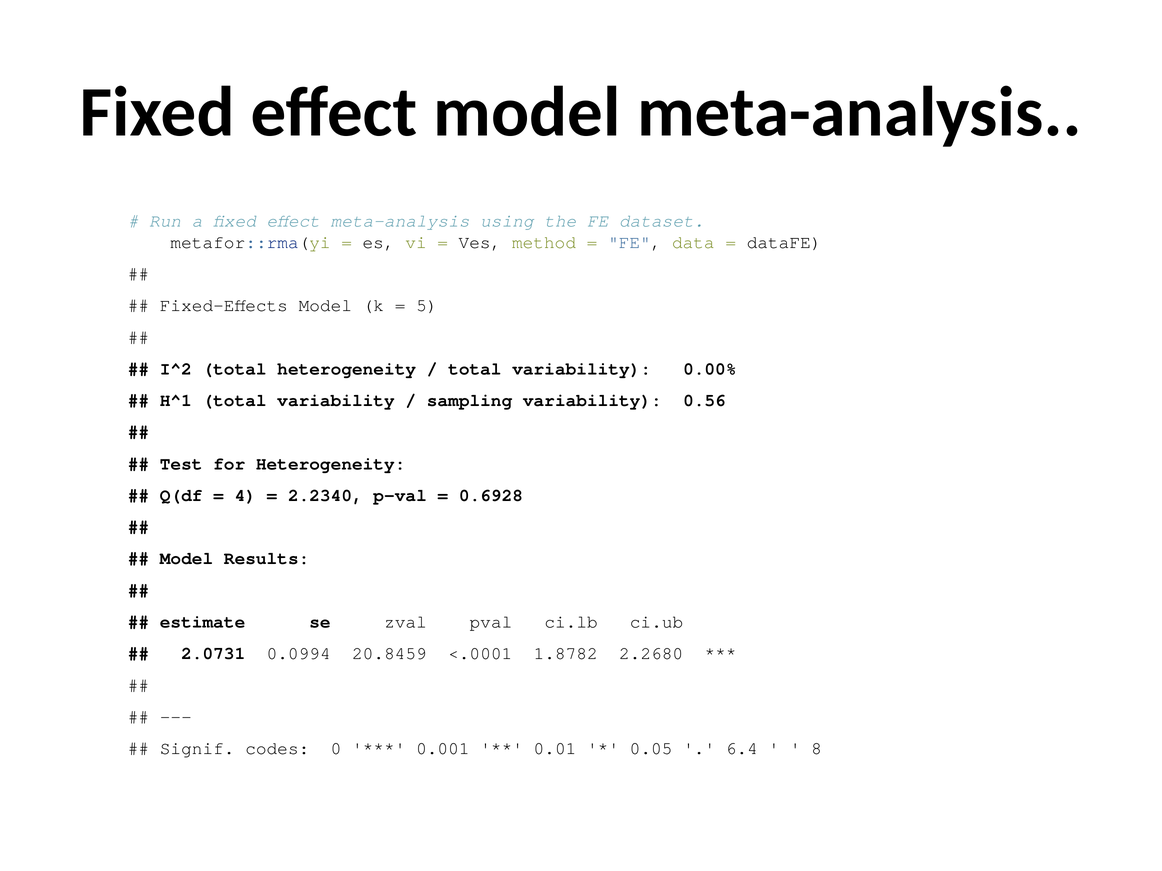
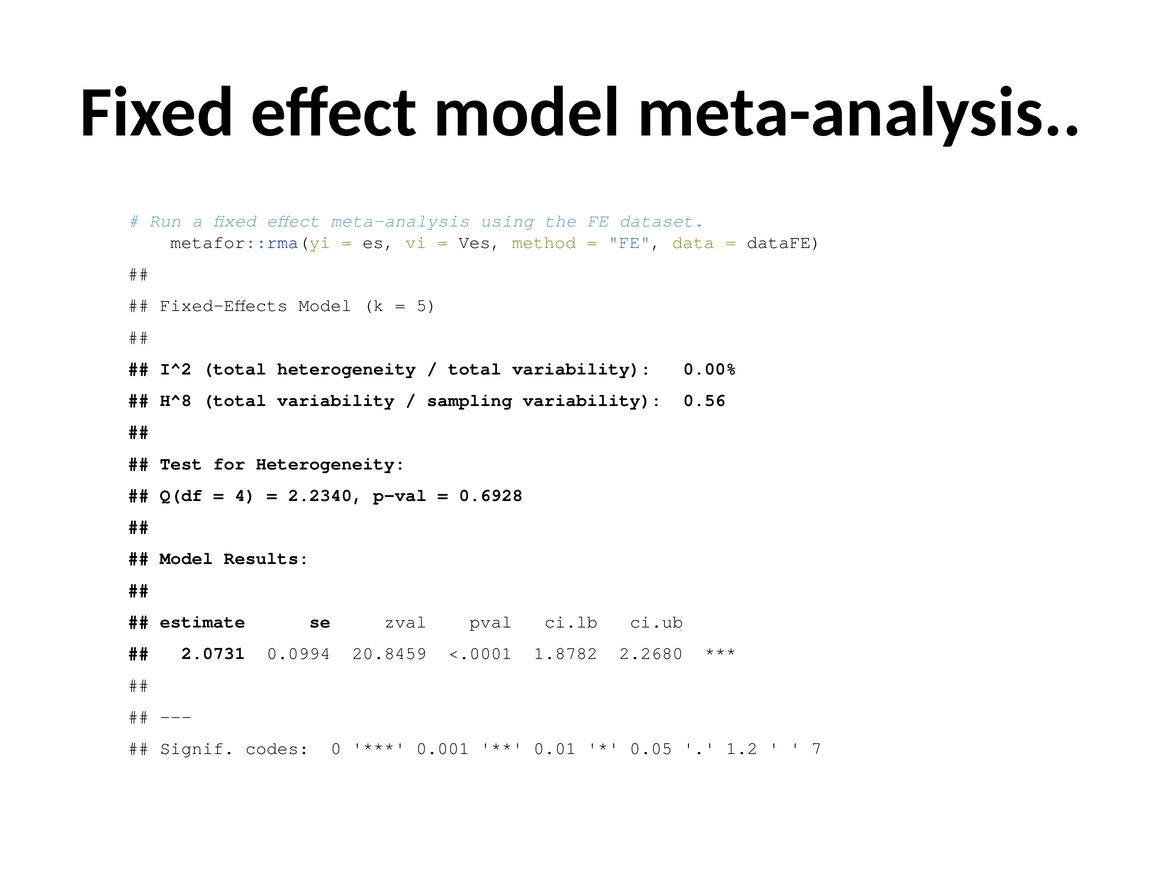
H^1: H^1 -> H^8
6.4: 6.4 -> 1.2
8: 8 -> 7
